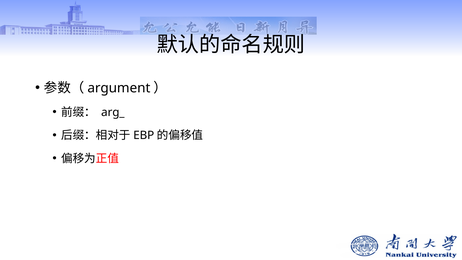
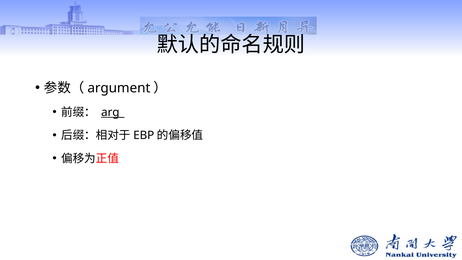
arg_ underline: none -> present
